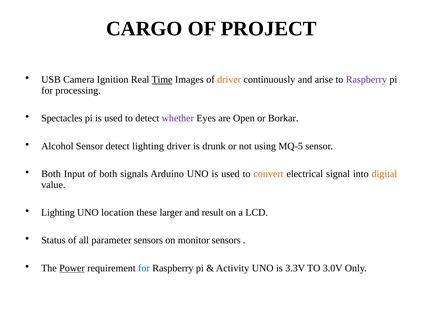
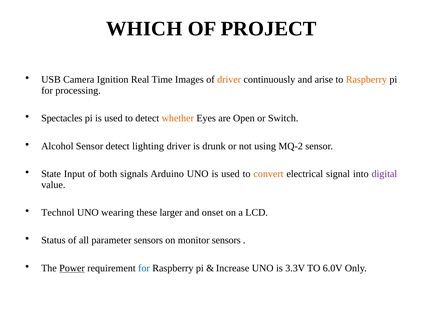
CARGO: CARGO -> WHICH
Time underline: present -> none
Raspberry at (366, 80) colour: purple -> orange
whether colour: purple -> orange
Borkar: Borkar -> Switch
MQ-5: MQ-5 -> MQ-2
Both at (51, 174): Both -> State
digital colour: orange -> purple
Lighting at (58, 213): Lighting -> Technol
location: location -> wearing
result: result -> onset
Activity: Activity -> Increase
3.0V: 3.0V -> 6.0V
